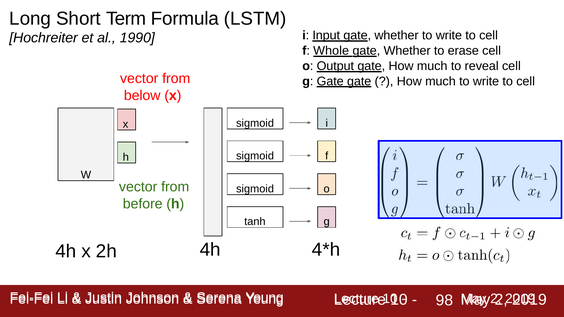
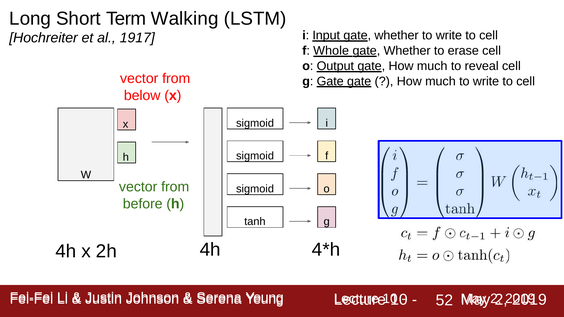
Formula: Formula -> Walking
1990: 1990 -> 1917
98: 98 -> 52
